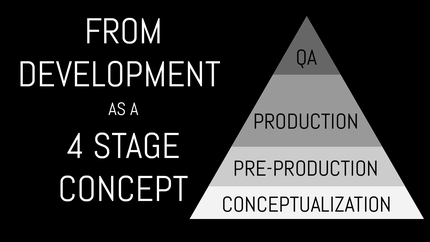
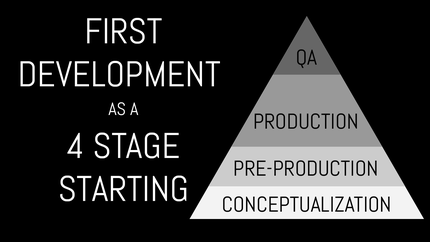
FROM: FROM -> FIRST
CONCEPT: CONCEPT -> STARTING
